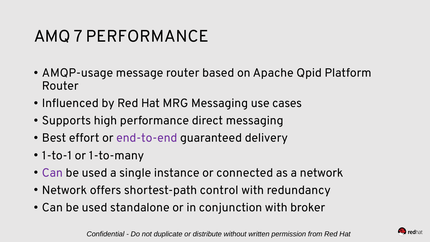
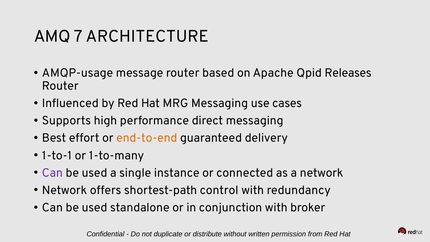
7 PERFORMANCE: PERFORMANCE -> ARCHITECTURE
Platform: Platform -> Releases
end-to-end colour: purple -> orange
